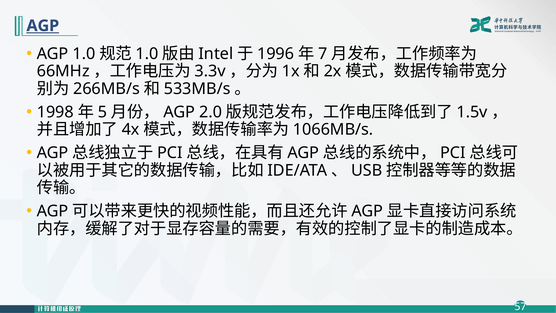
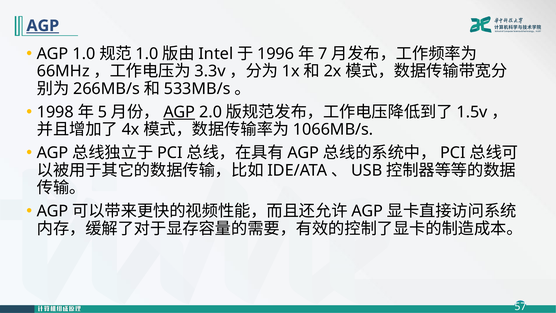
AGP at (179, 112) underline: none -> present
